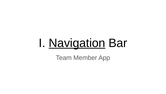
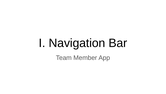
Navigation underline: present -> none
